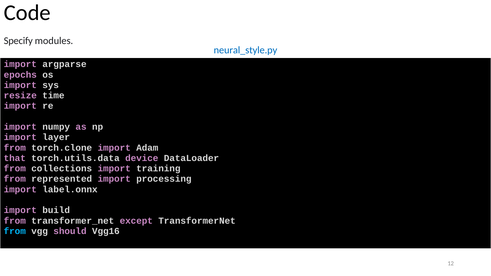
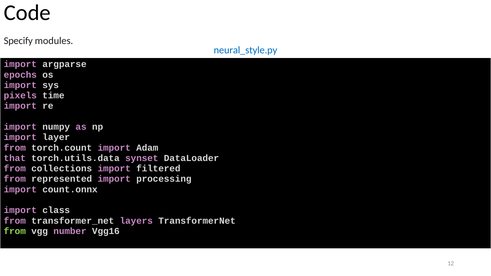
resize: resize -> pixels
torch.clone: torch.clone -> torch.count
device: device -> synset
training: training -> filtered
label.onnx: label.onnx -> count.onnx
build: build -> class
except: except -> layers
from at (15, 231) colour: light blue -> light green
should: should -> number
